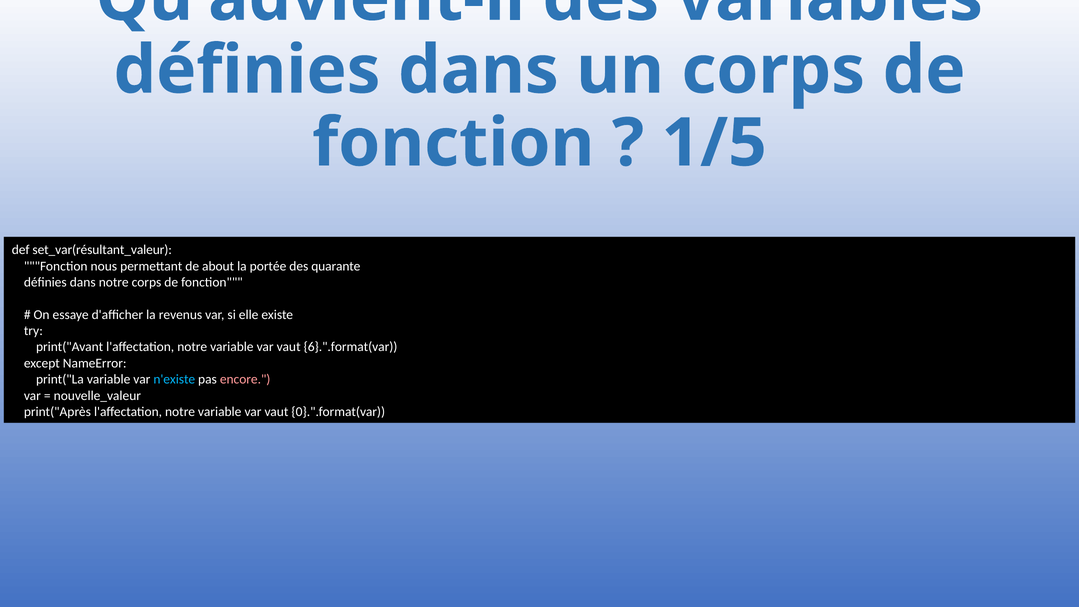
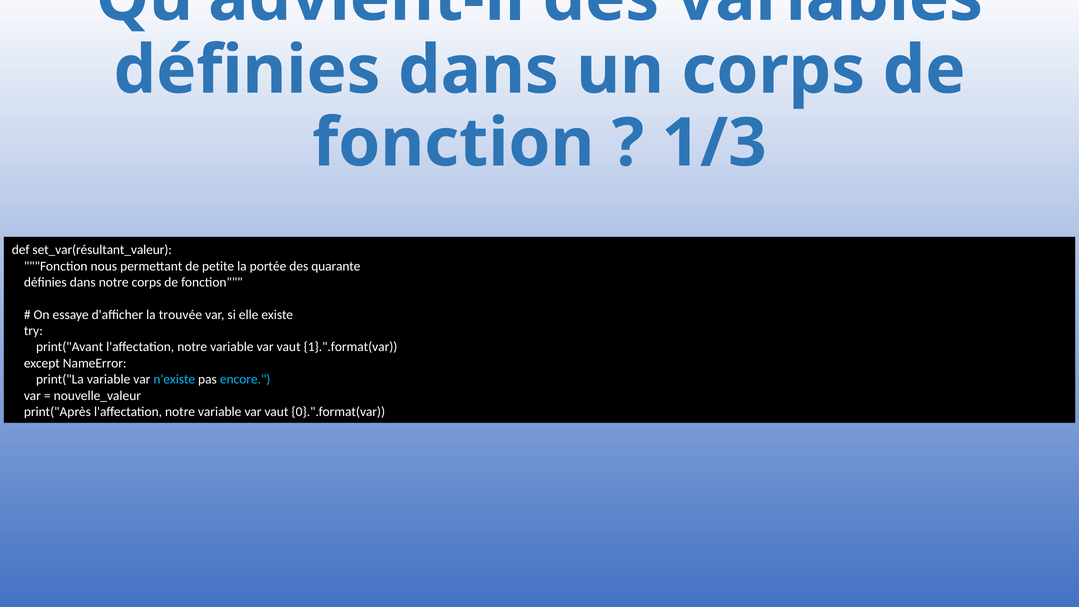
1/5: 1/5 -> 1/3
about: about -> petite
revenus: revenus -> trouvée
6}.".format(var: 6}.".format(var -> 1}.".format(var
encore colour: pink -> light blue
